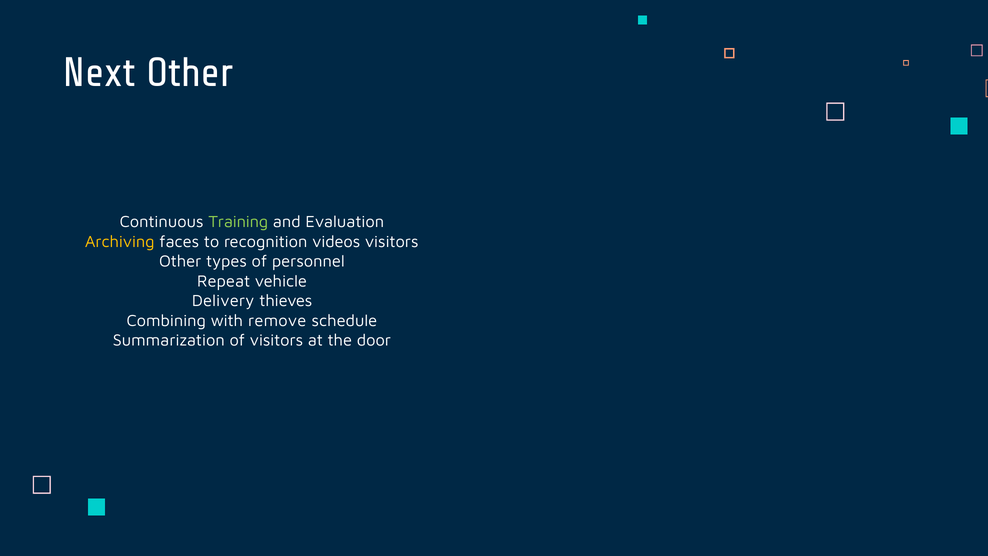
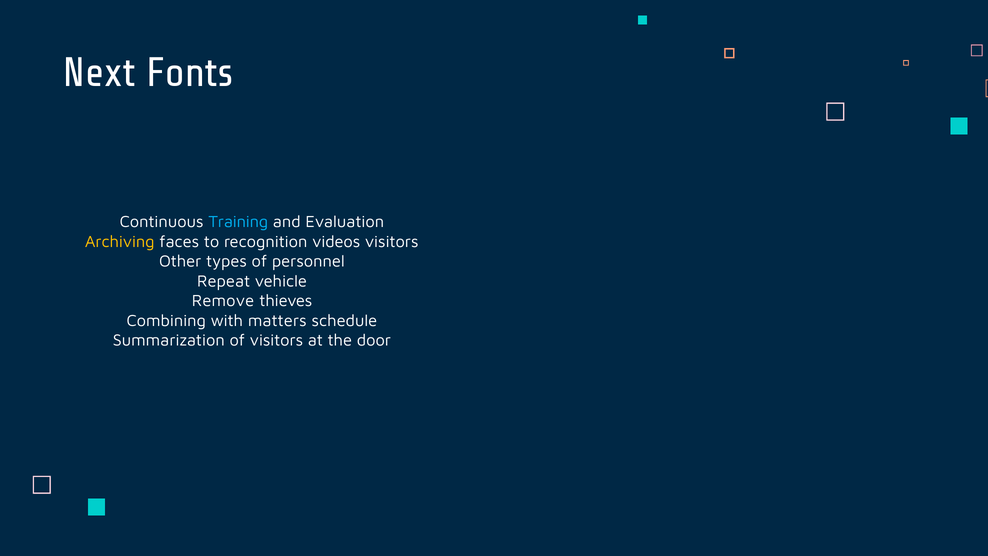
Next Other: Other -> Fonts
Training colour: light green -> light blue
Delivery: Delivery -> Remove
remove: remove -> matters
